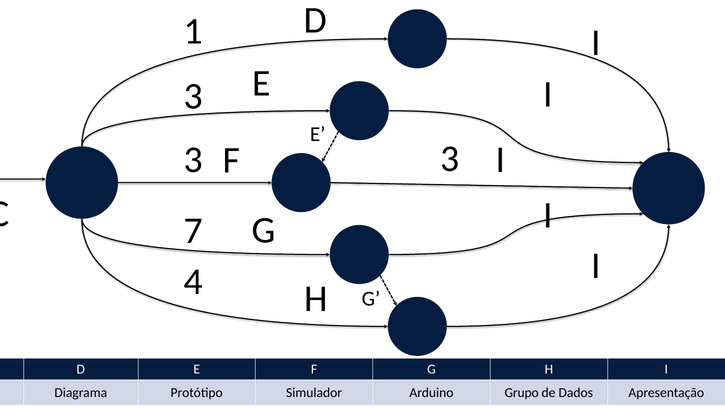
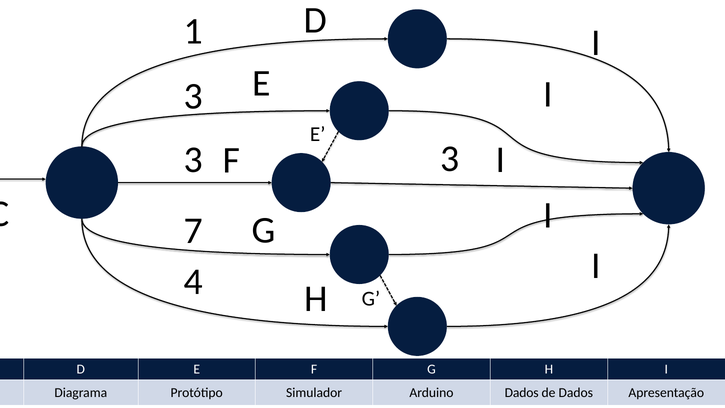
Arduino Grupo: Grupo -> Dados
